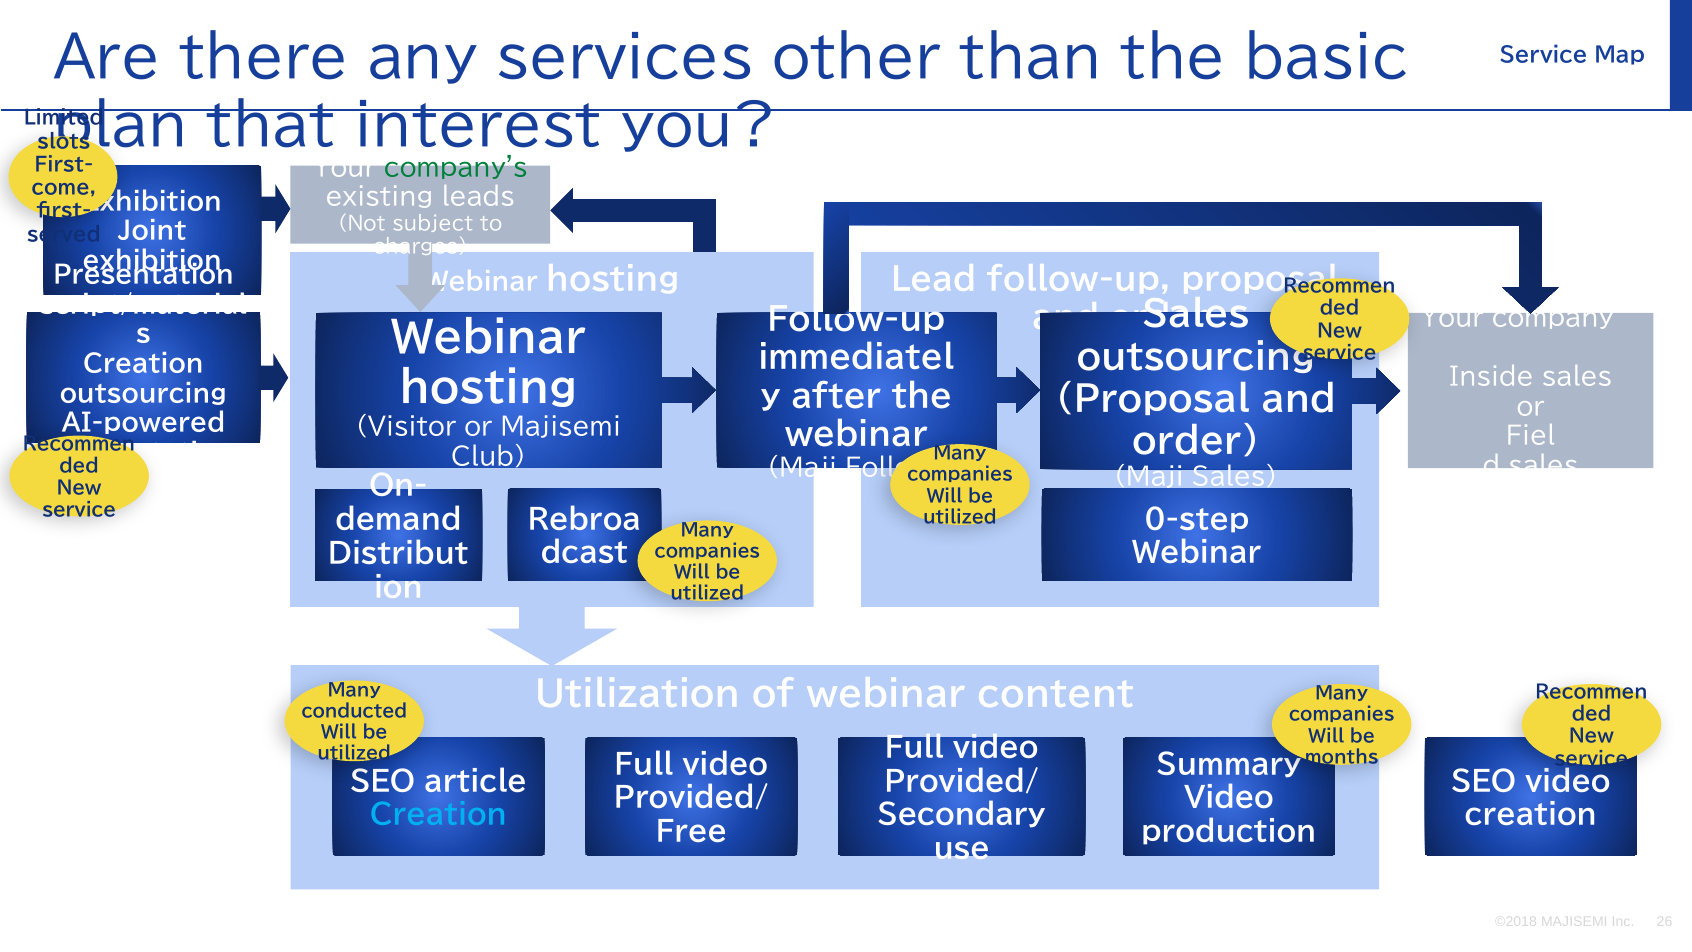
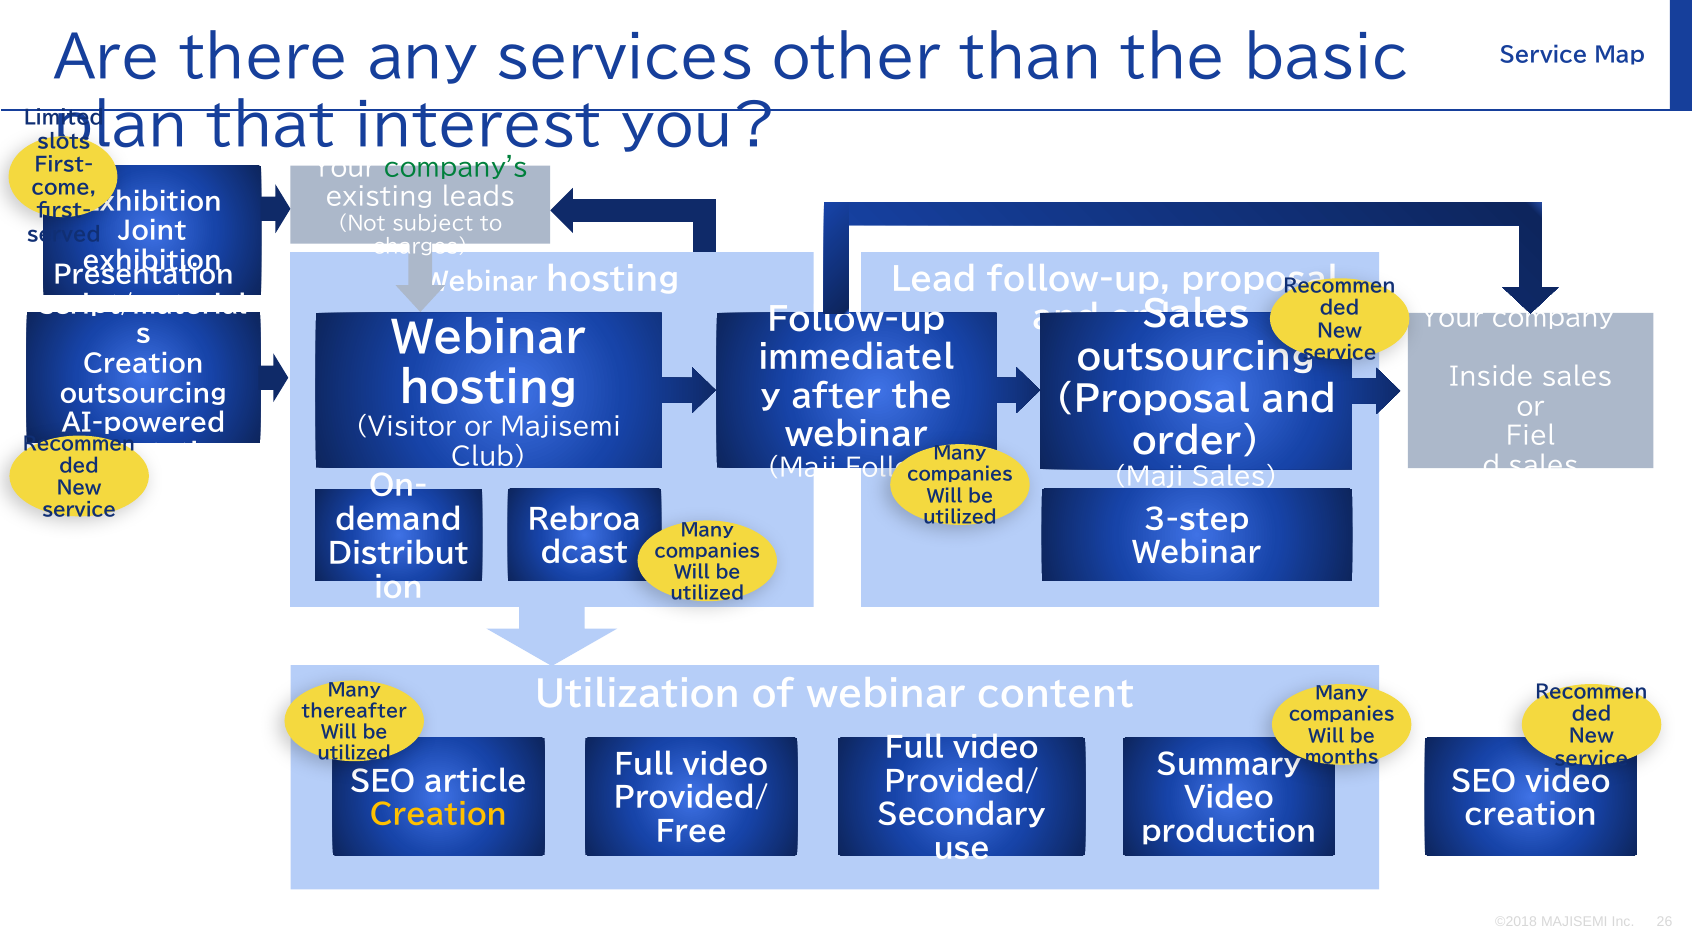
0-step: 0-step -> 3-step
conducted: conducted -> thereafter
Creation at (438, 815) colour: light blue -> yellow
